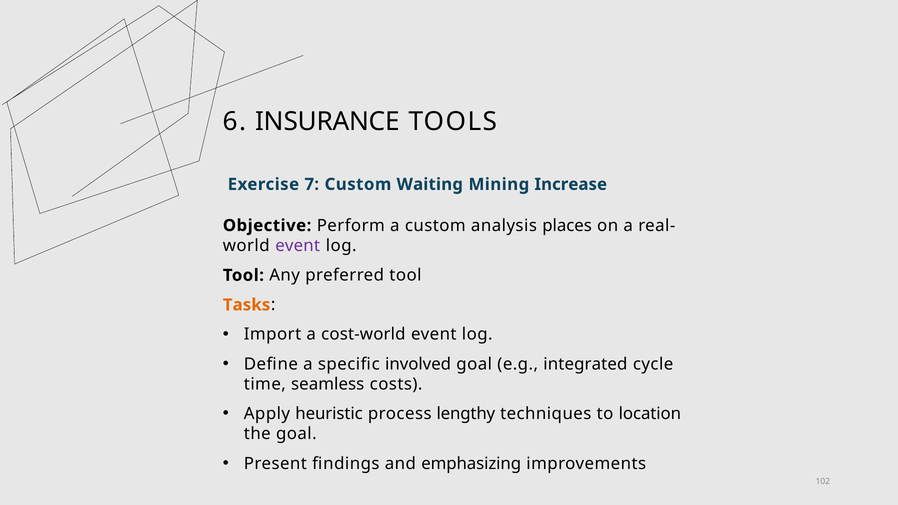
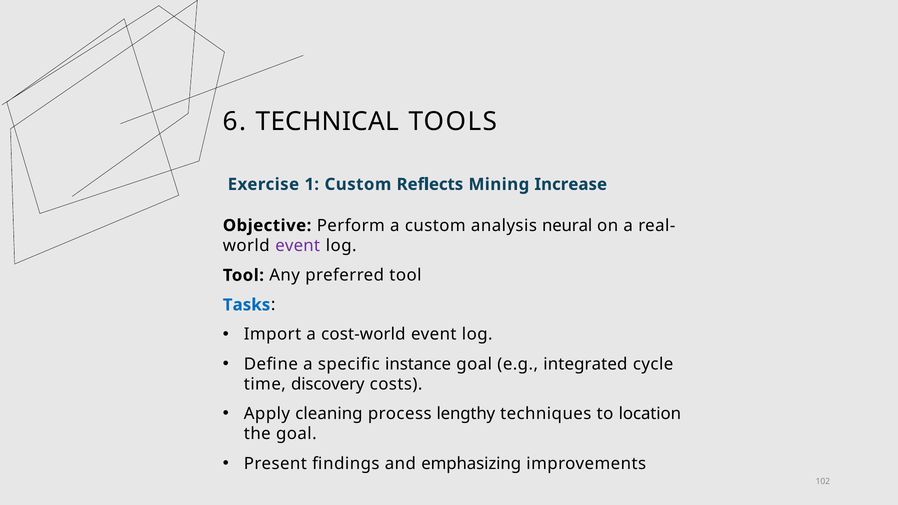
INSURANCE: INSURANCE -> TECHNICAL
7: 7 -> 1
Waiting: Waiting -> Reflects
places: places -> neural
Tasks colour: orange -> blue
involved: involved -> instance
seamless: seamless -> discovery
heuristic: heuristic -> cleaning
